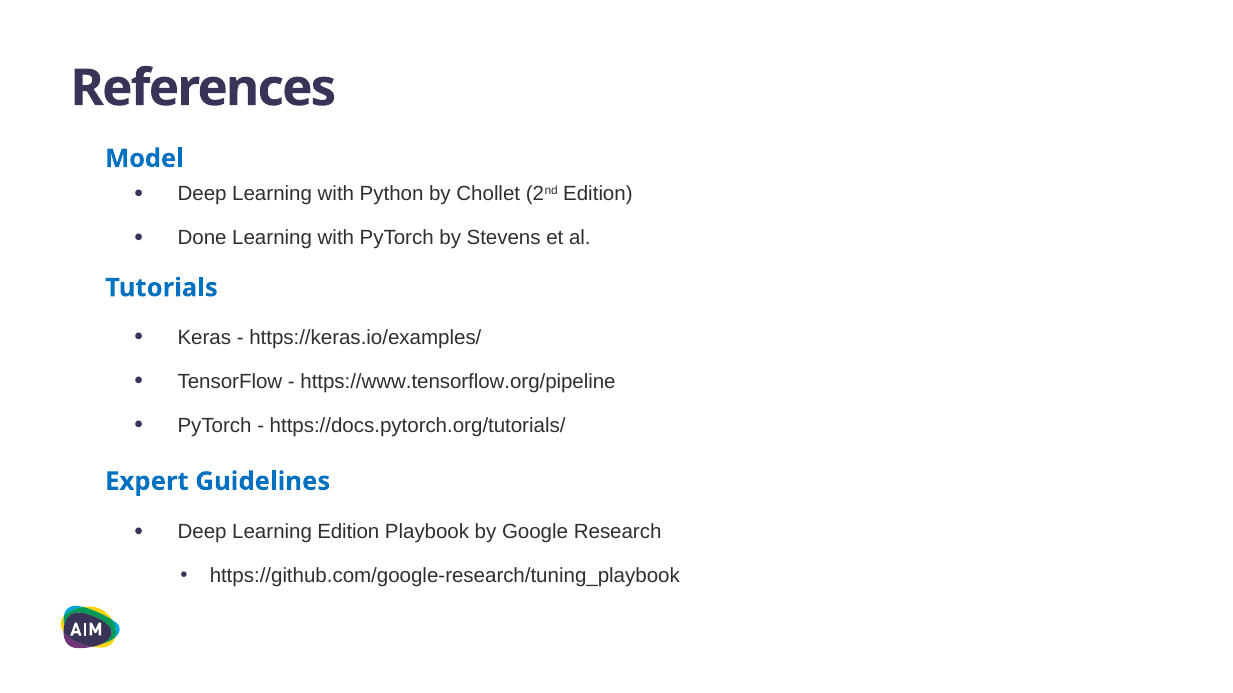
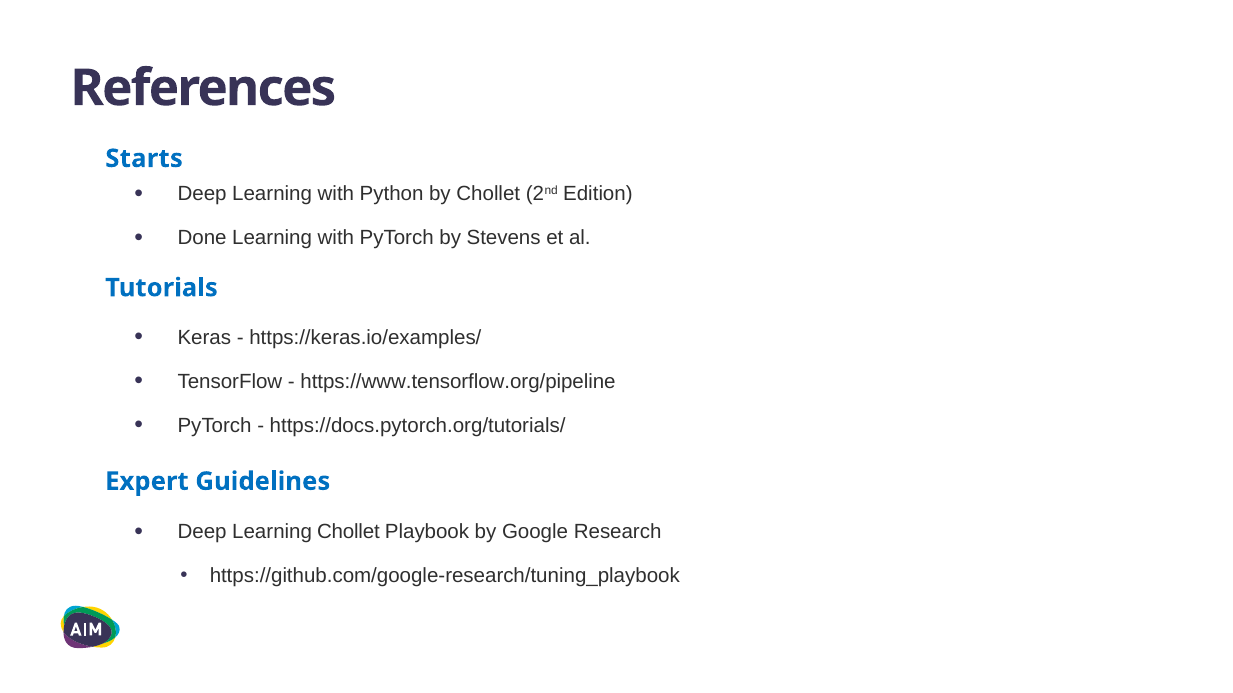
Model: Model -> Starts
Learning Edition: Edition -> Chollet
